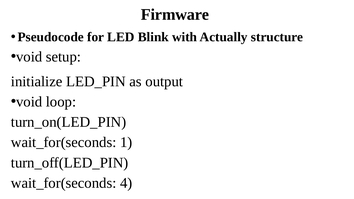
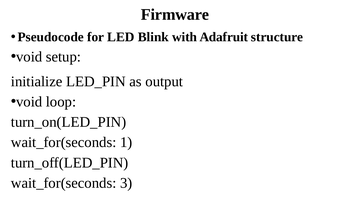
Actually: Actually -> Adafruit
4: 4 -> 3
